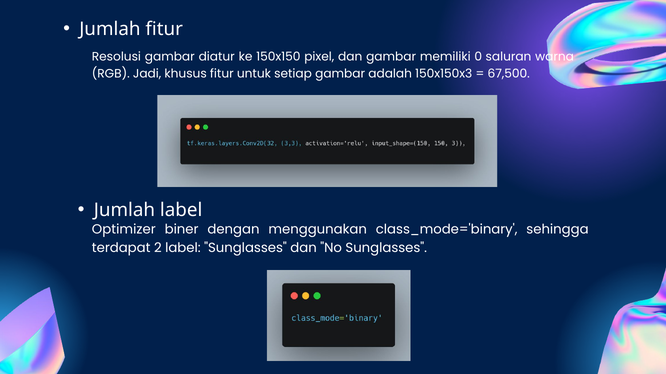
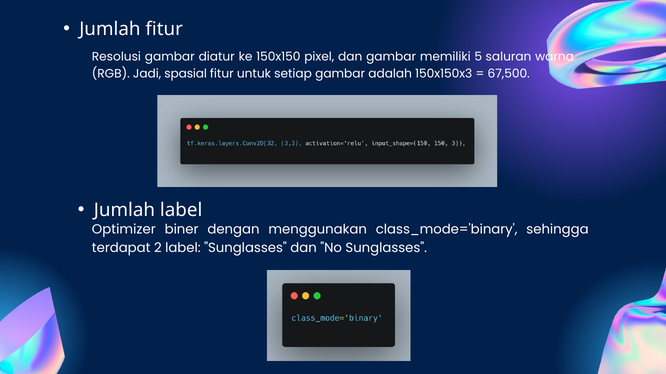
0: 0 -> 5
khusus: khusus -> spasial
